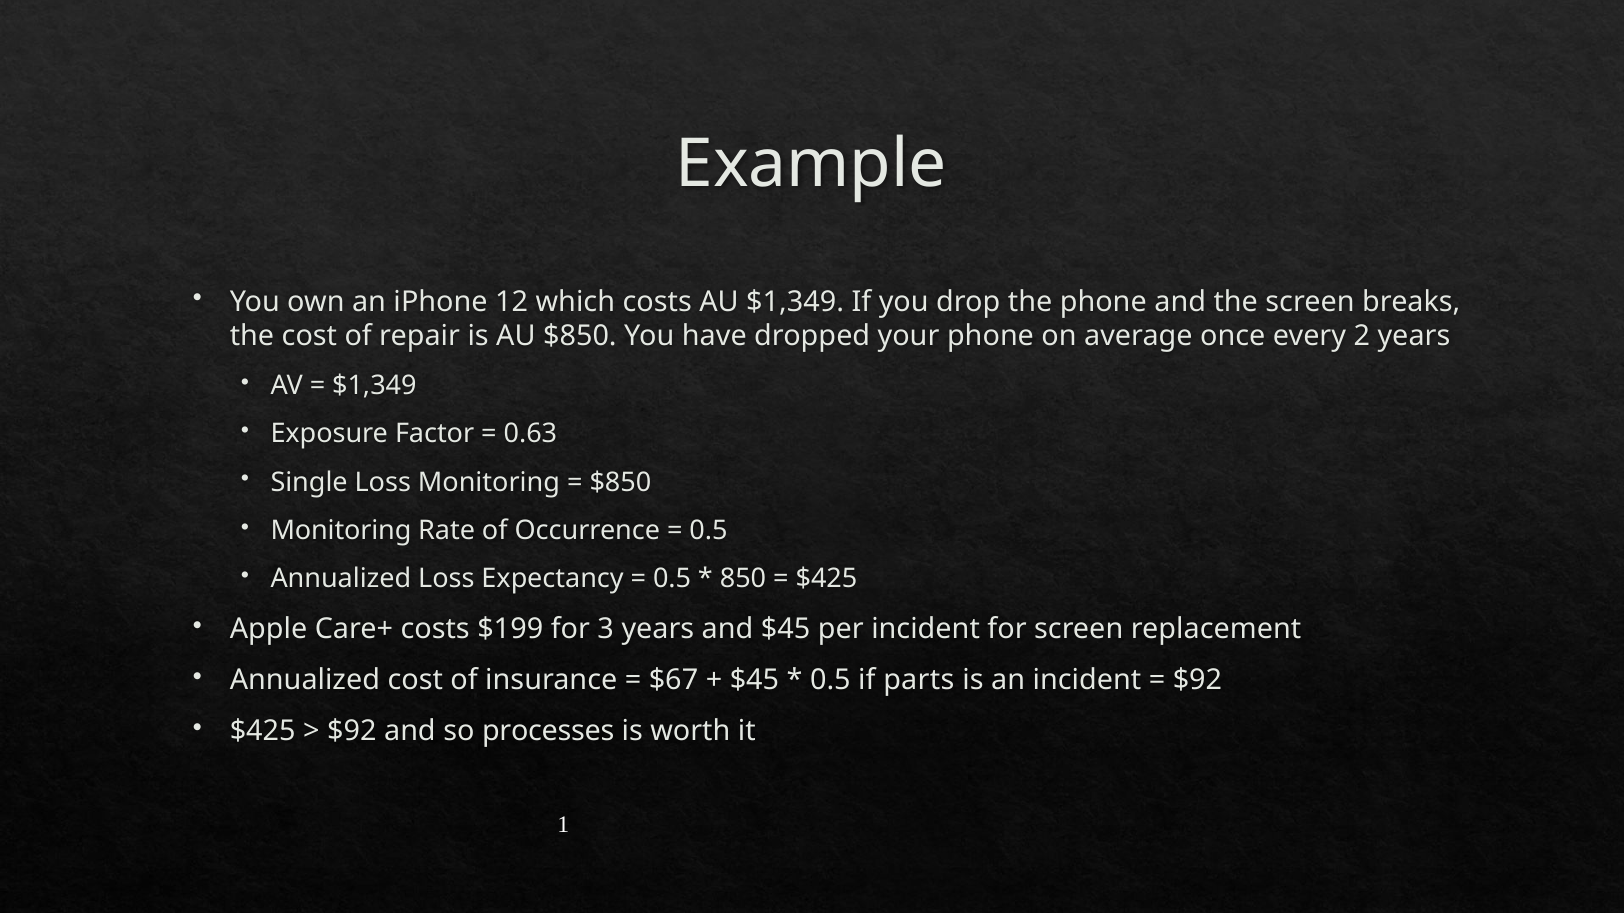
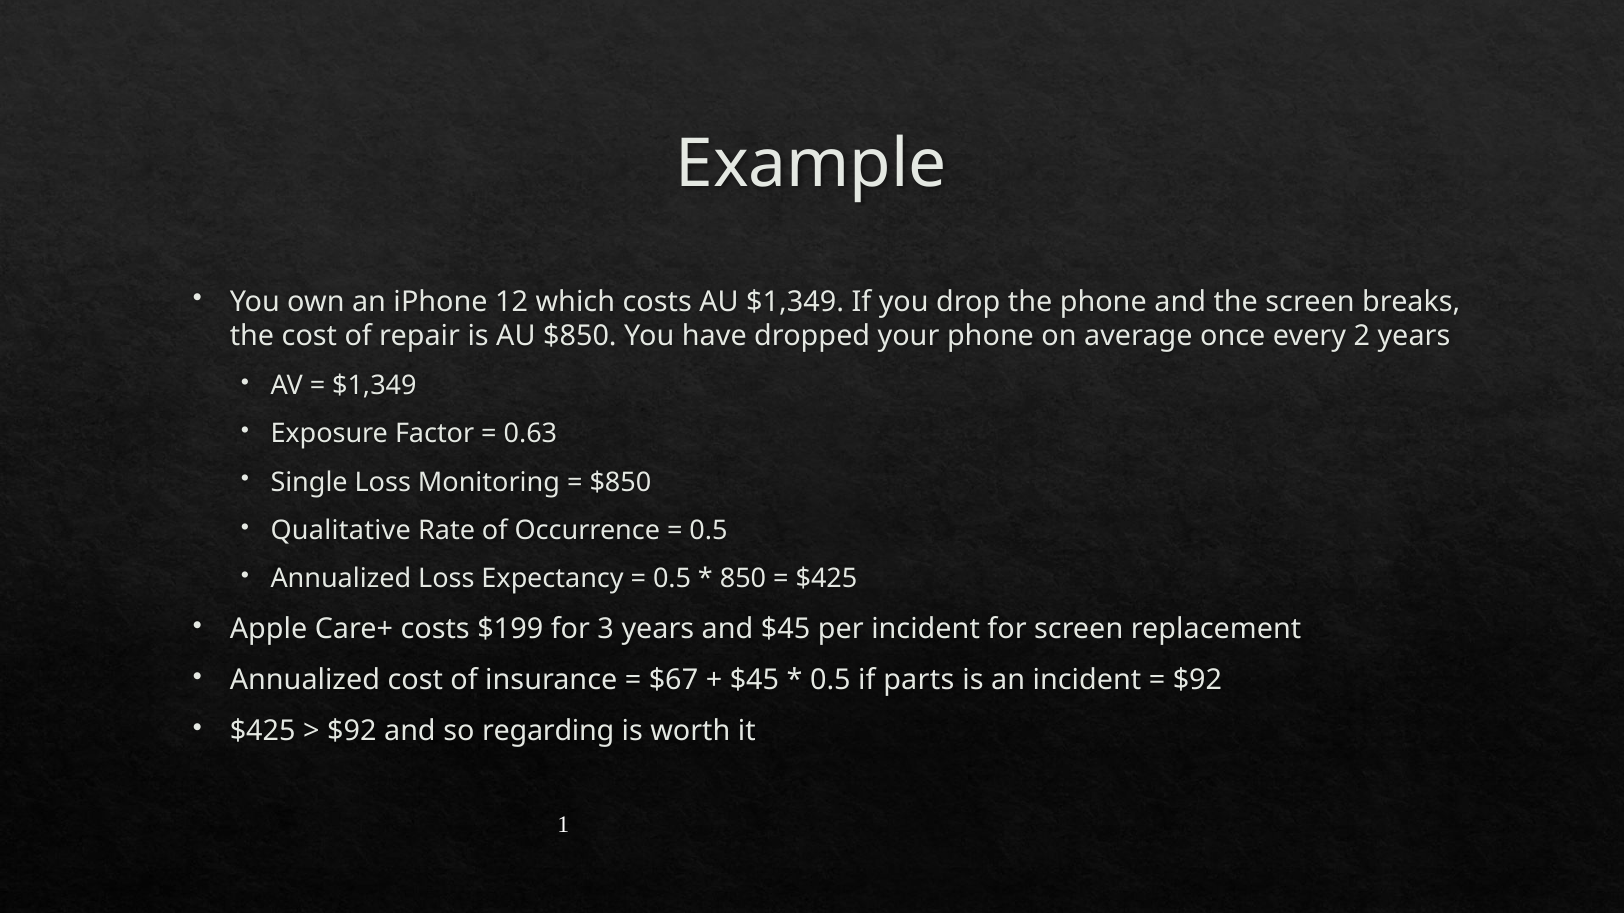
Monitoring at (341, 531): Monitoring -> Qualitative
processes: processes -> regarding
